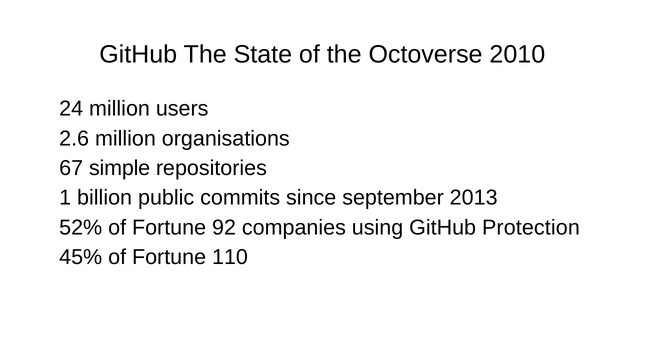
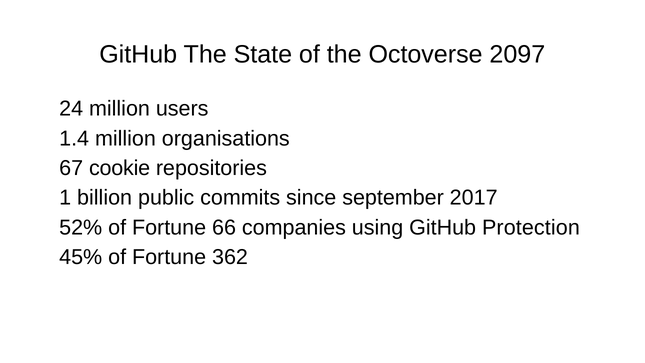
2010: 2010 -> 2097
2.6: 2.6 -> 1.4
simple: simple -> cookie
2013: 2013 -> 2017
92: 92 -> 66
110: 110 -> 362
